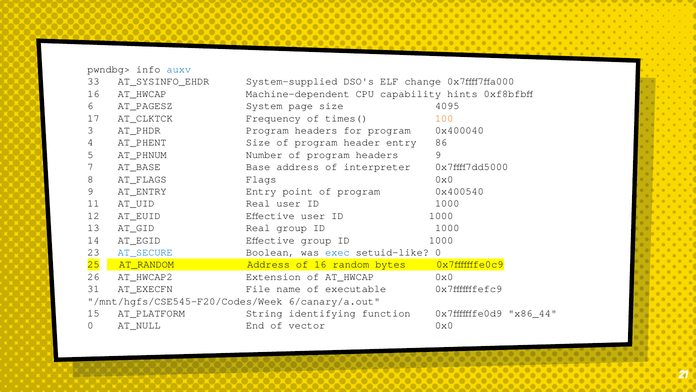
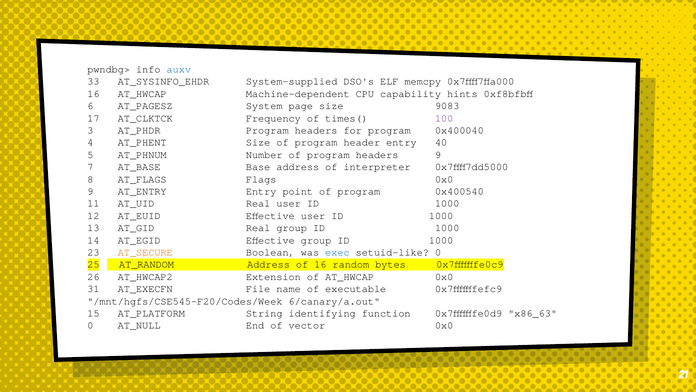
change: change -> memcpy
4095: 4095 -> 9083
100 colour: orange -> purple
86: 86 -> 40
AT_SECURE colour: blue -> orange
x86_44: x86_44 -> x86_63
